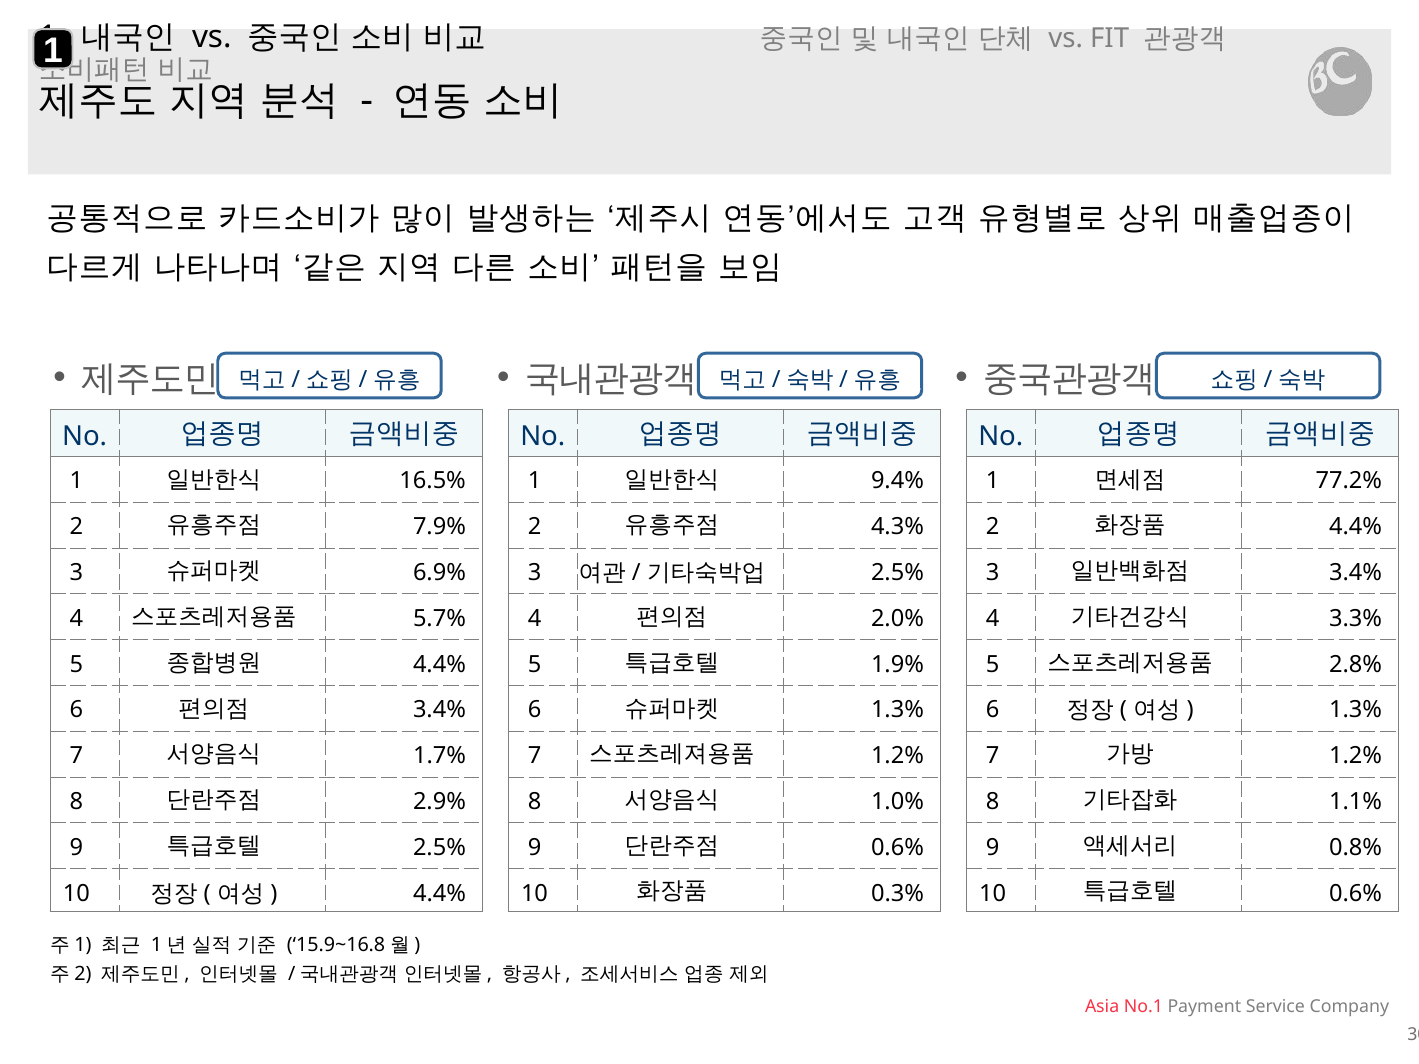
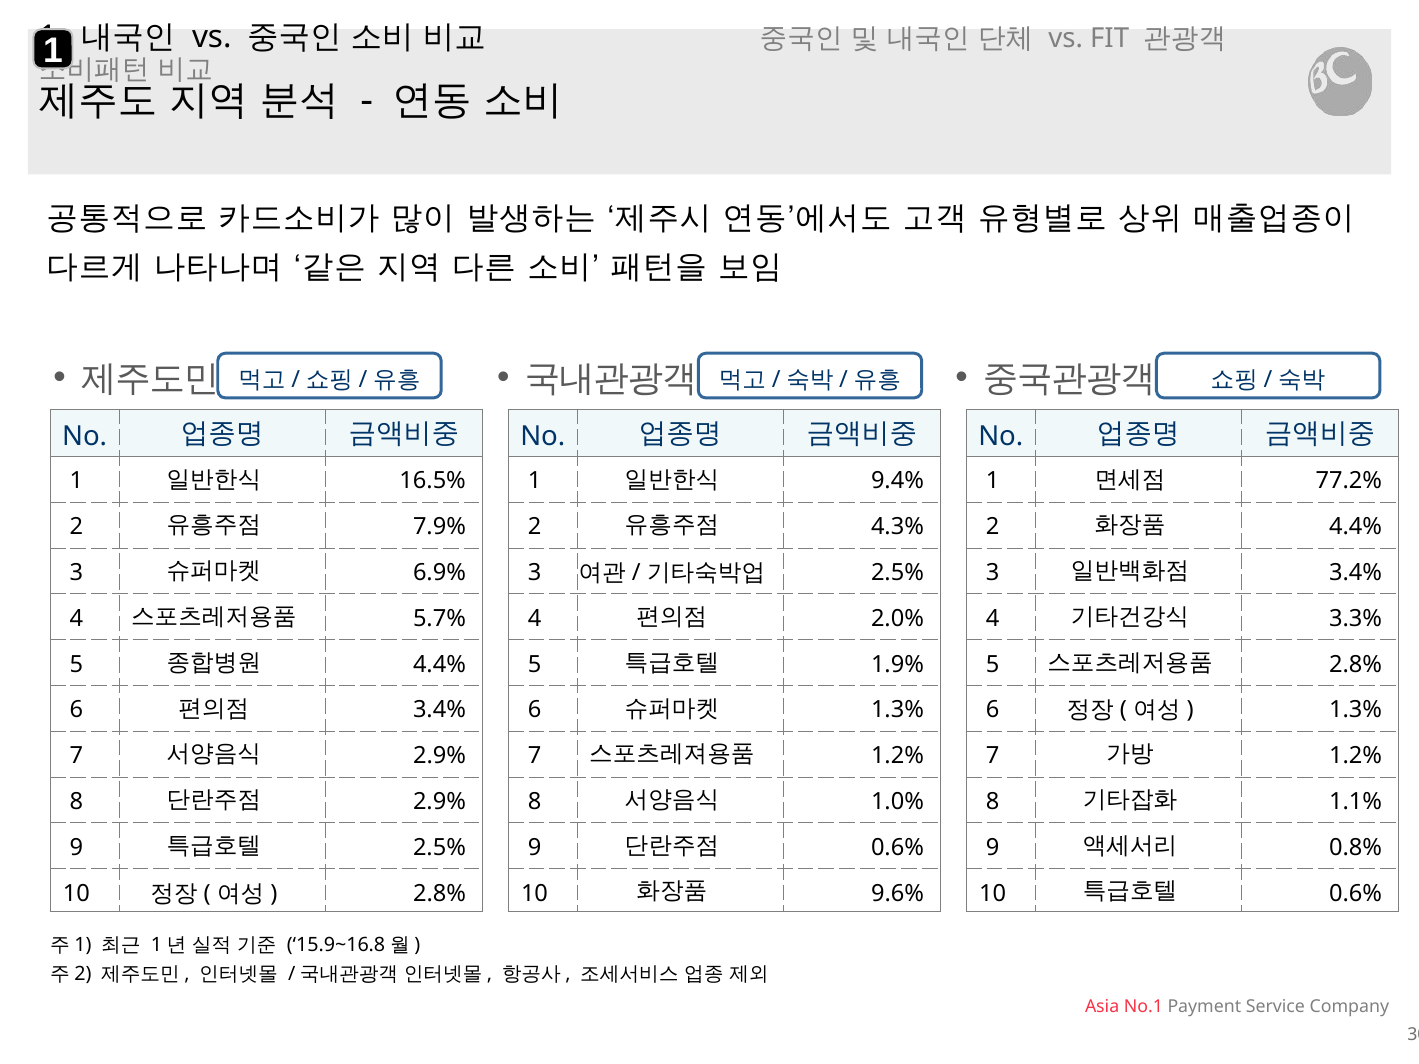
1.7% at (439, 756): 1.7% -> 2.9%
4.4% at (439, 893): 4.4% -> 2.8%
0.3%: 0.3% -> 9.6%
